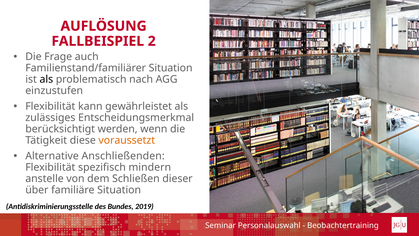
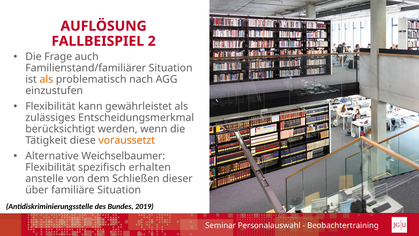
als at (46, 79) colour: black -> orange
Anschließenden: Anschließenden -> Weichselbaumer
mindern: mindern -> erhalten
